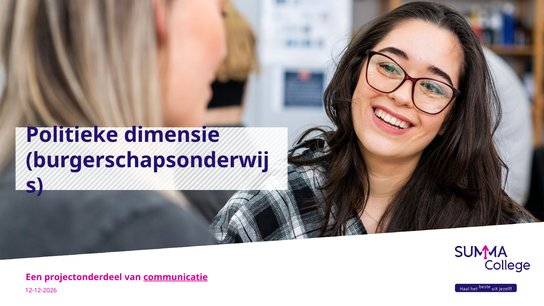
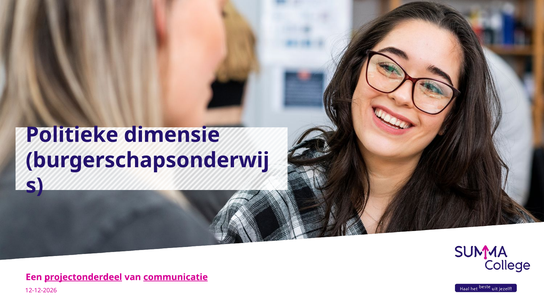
projectonderdeel underline: none -> present
